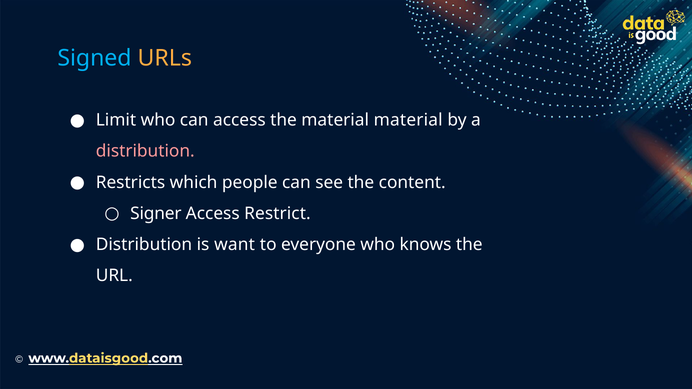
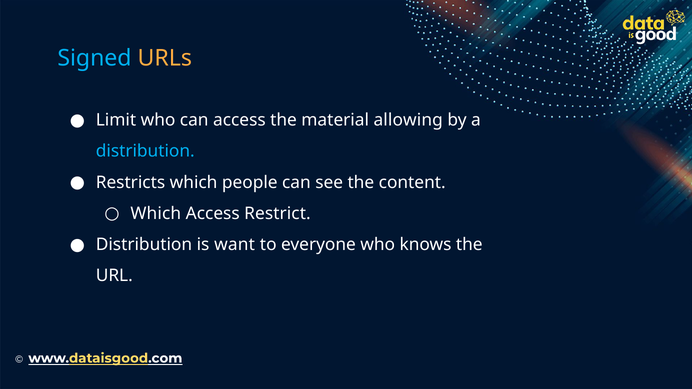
material material: material -> allowing
distribution at (145, 151) colour: pink -> light blue
Signer at (156, 214): Signer -> Which
